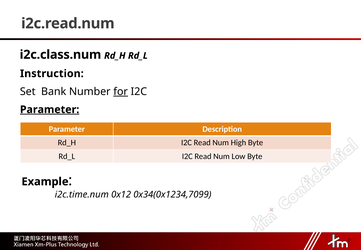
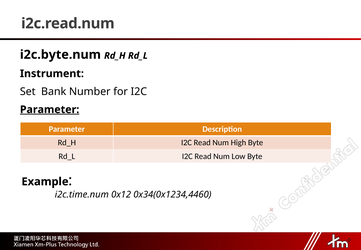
i2c.class.num: i2c.class.num -> i2c.byte.num
Instruction: Instruction -> Instrument
for underline: present -> none
0x34(0x1234,7099: 0x34(0x1234,7099 -> 0x34(0x1234,4460
